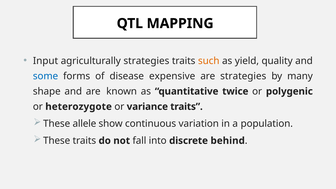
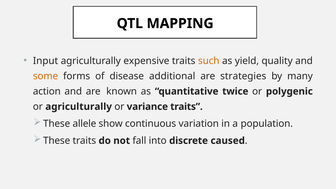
agriculturally strategies: strategies -> expensive
some colour: blue -> orange
expensive: expensive -> additional
shape: shape -> action
or heterozygote: heterozygote -> agriculturally
behind: behind -> caused
